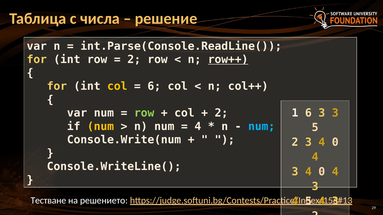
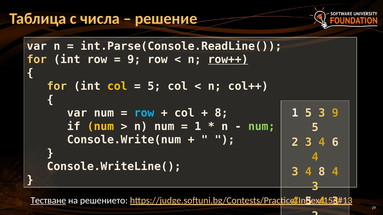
2 at (134, 60): 2 -> 9
6 at (154, 86): 6 -> 5
1 6: 6 -> 5
3 3: 3 -> 9
row at (144, 113) colour: light green -> light blue
2 at (221, 113): 2 -> 8
4 at (198, 127): 4 -> 1
num at (262, 127) colour: light blue -> light green
2 3 4 0: 0 -> 6
0 at (322, 172): 0 -> 8
Тестване underline: none -> present
